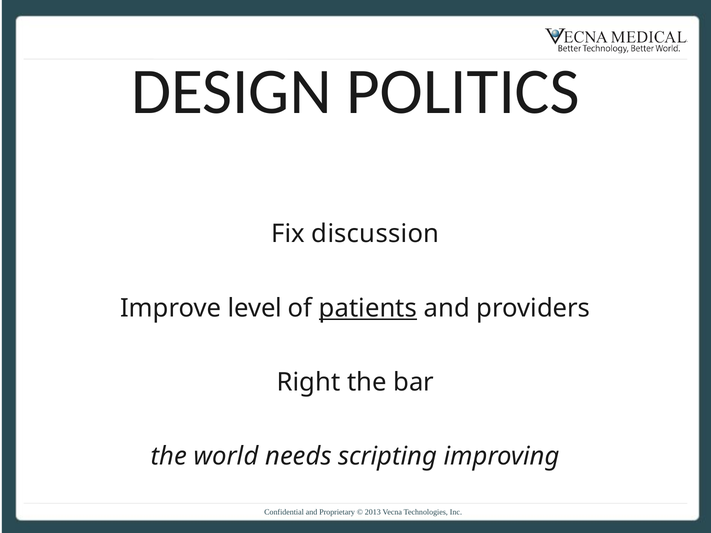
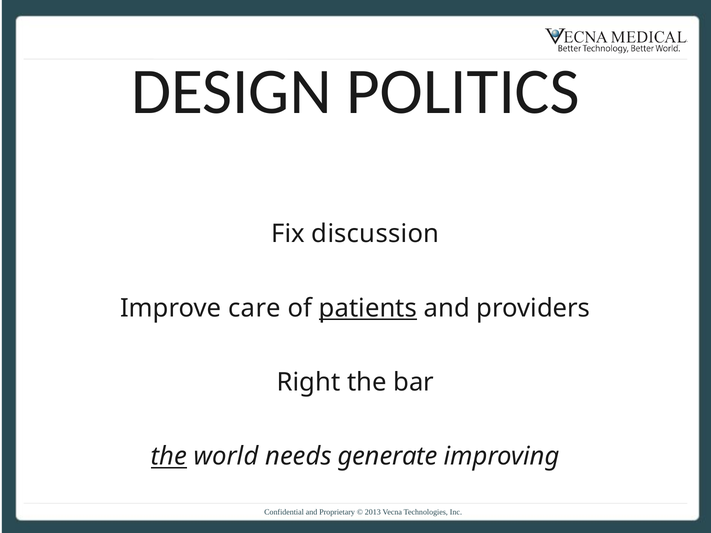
level: level -> care
the at (169, 457) underline: none -> present
scripting: scripting -> generate
